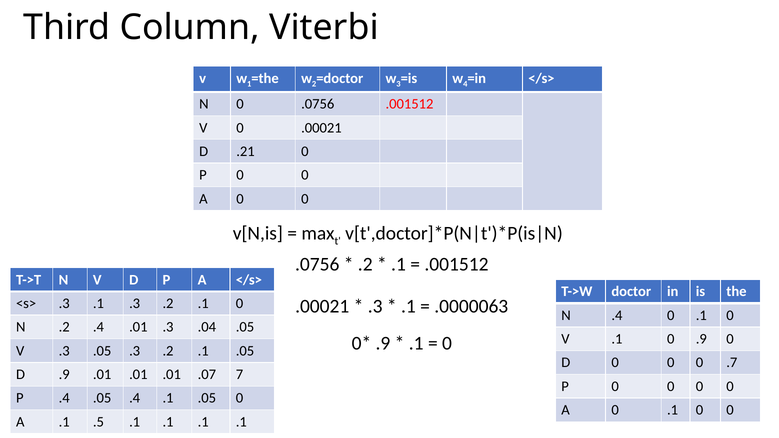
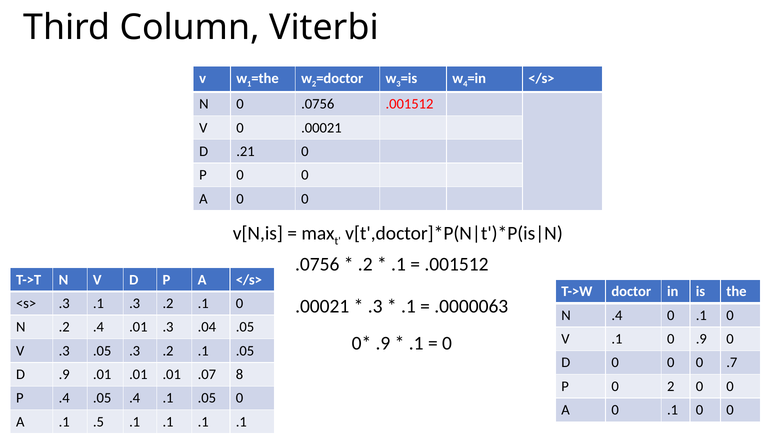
7: 7 -> 8
0 at (671, 386): 0 -> 2
